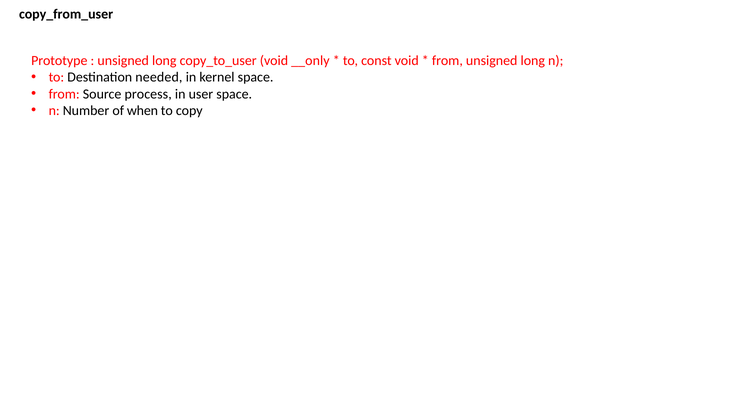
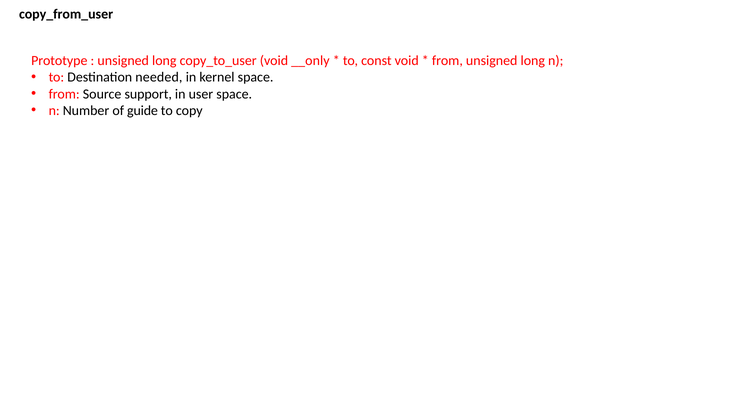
process: process -> support
when: when -> guide
